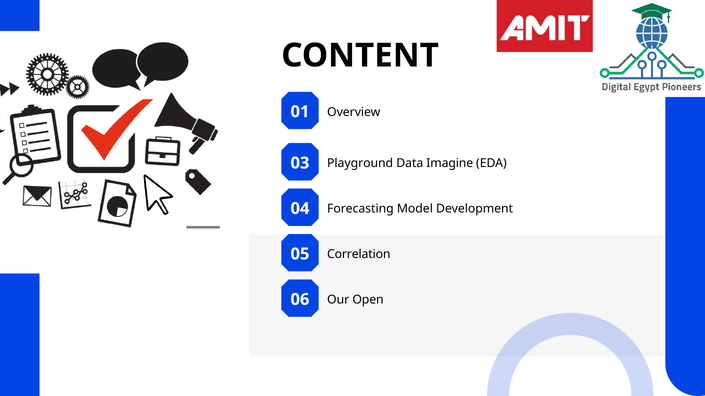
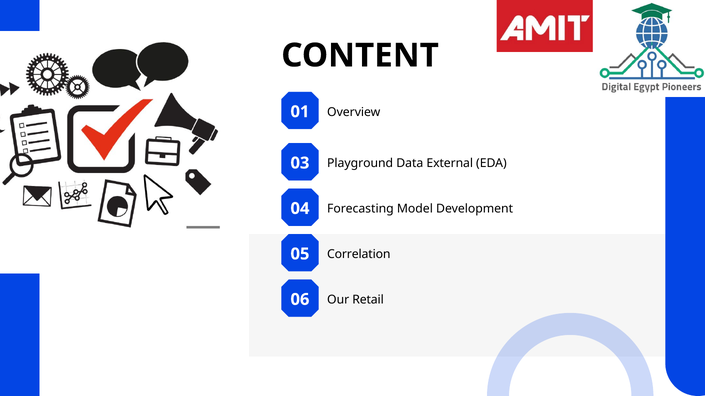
Imagine: Imagine -> External
Open: Open -> Retail
